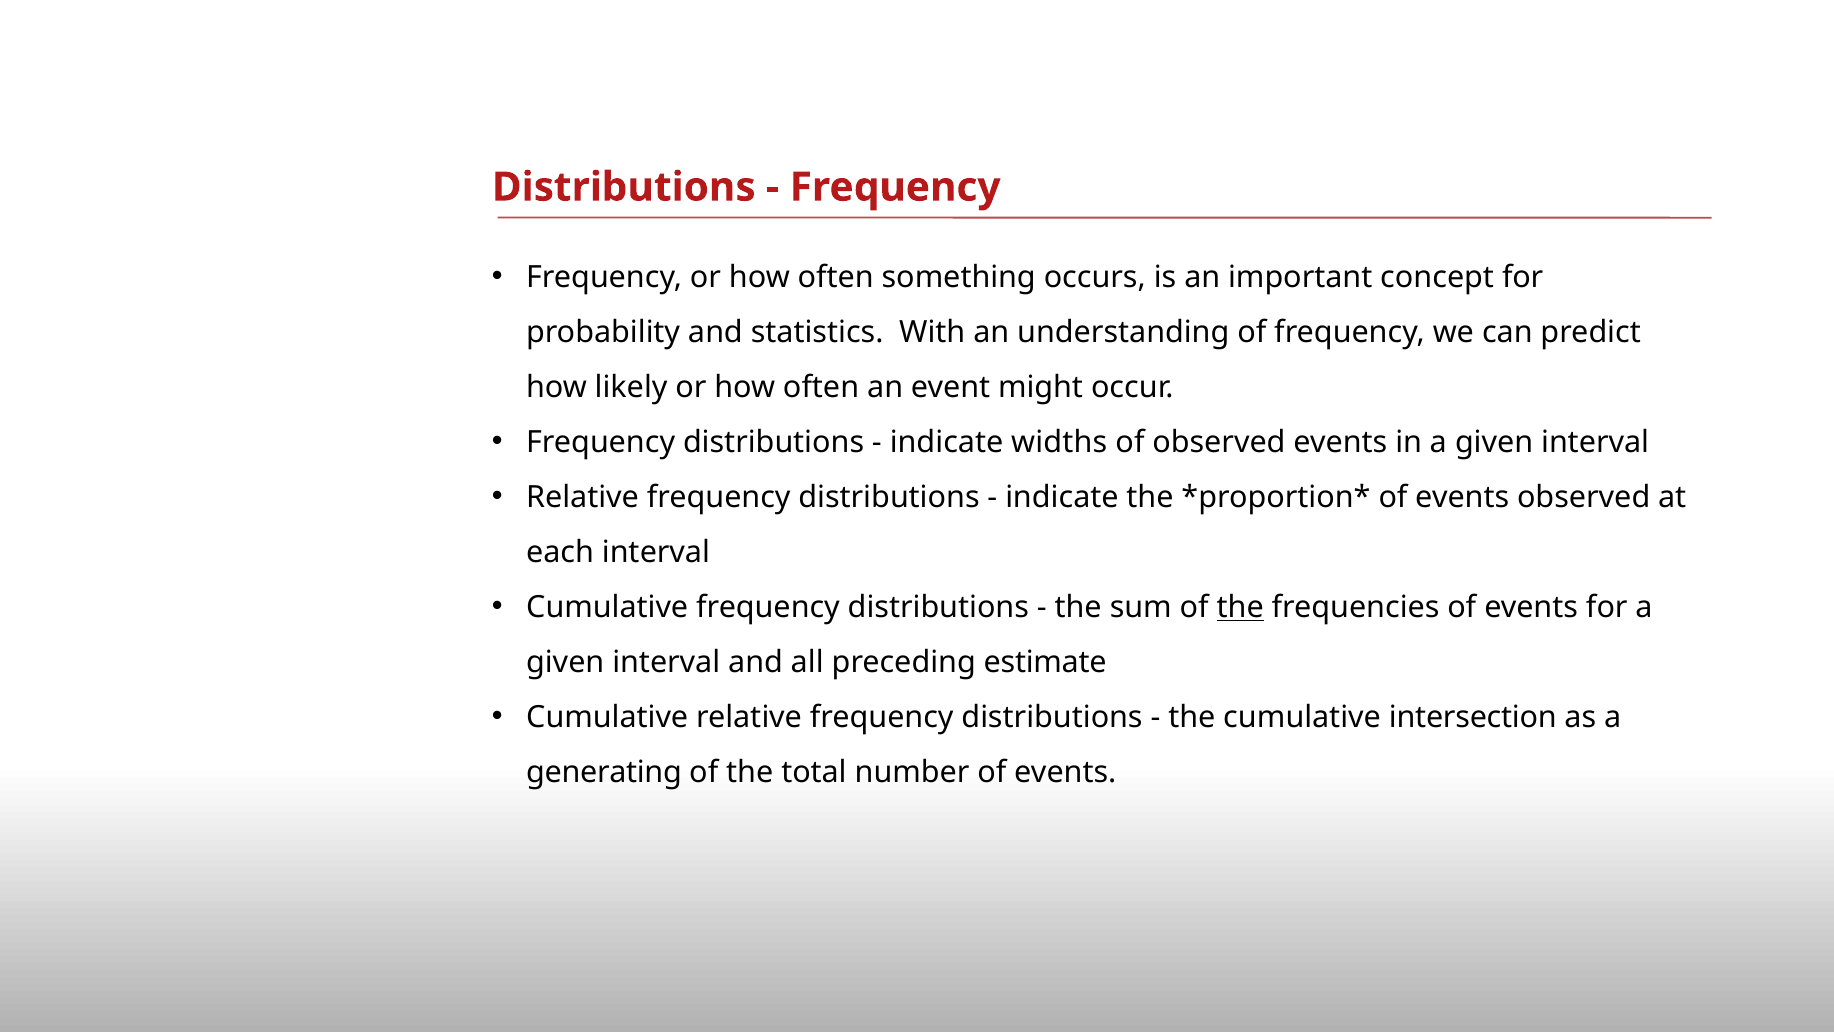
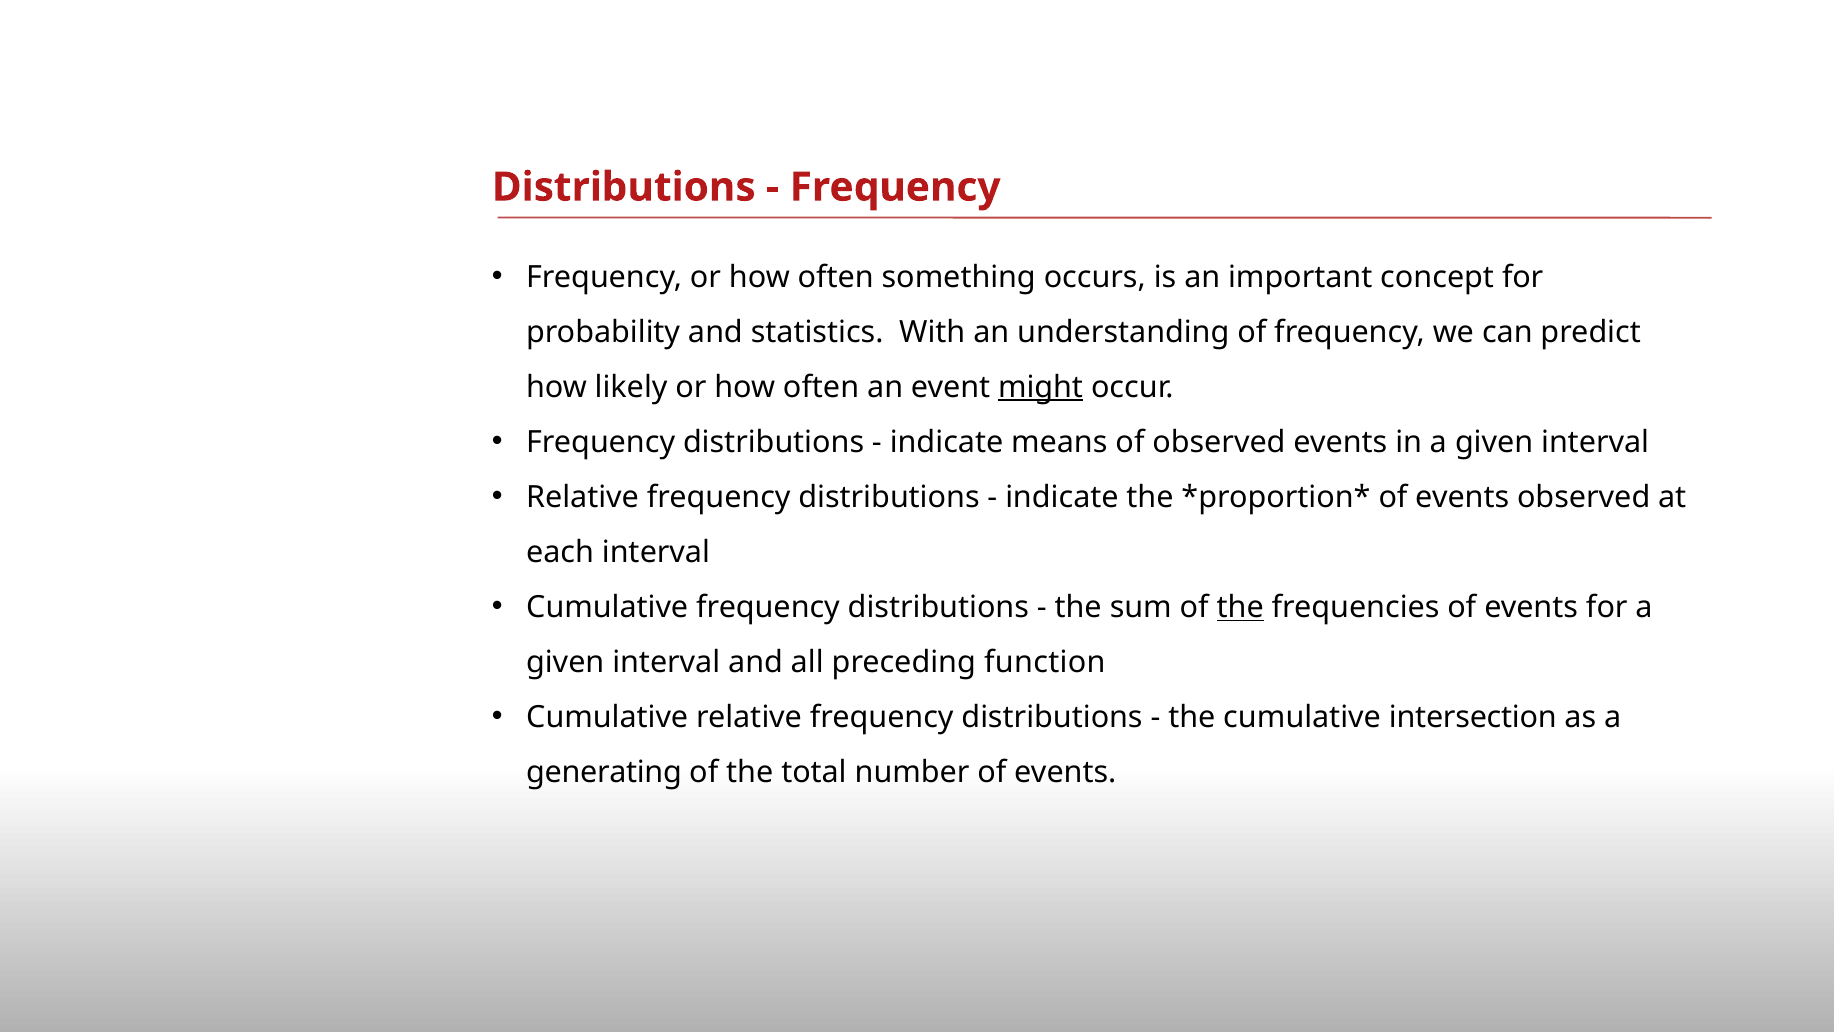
might underline: none -> present
widths: widths -> means
estimate: estimate -> function
